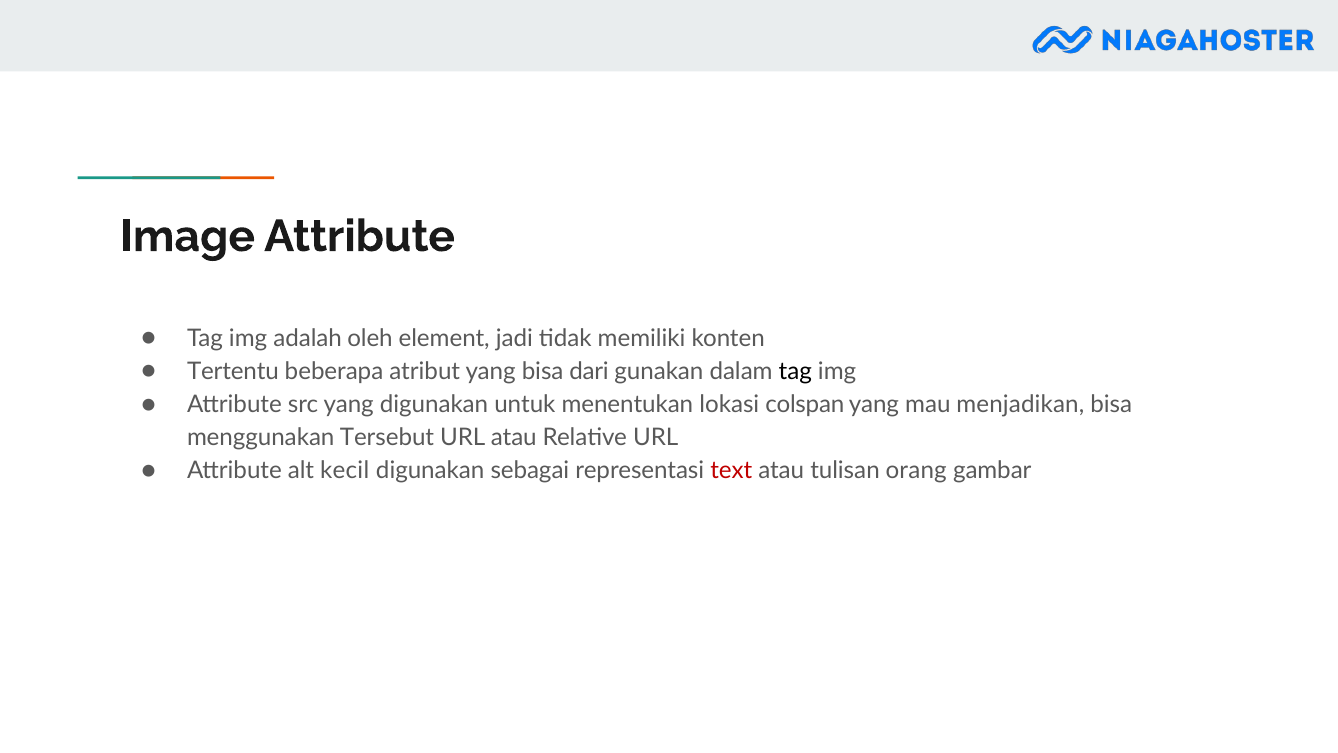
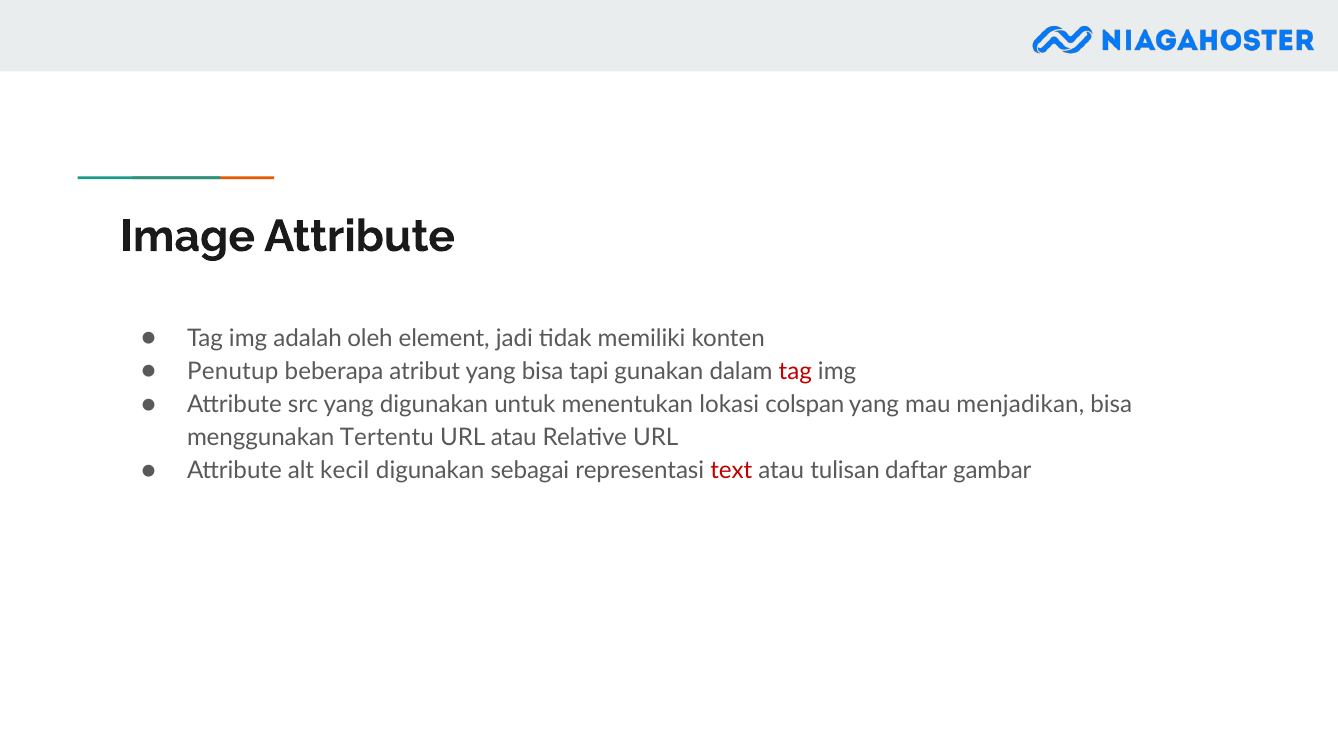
Tertentu: Tertentu -> Penutup
dari: dari -> tapi
tag at (795, 371) colour: black -> red
Tersebut: Tersebut -> Tertentu
orang: orang -> daftar
